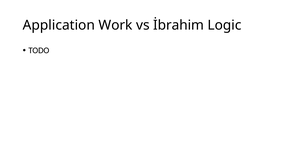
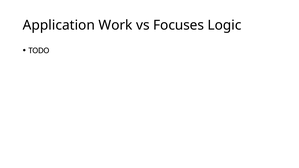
İbrahim: İbrahim -> Focuses
